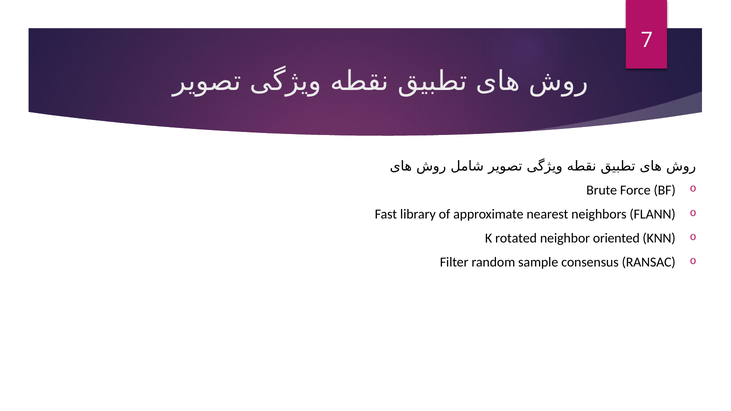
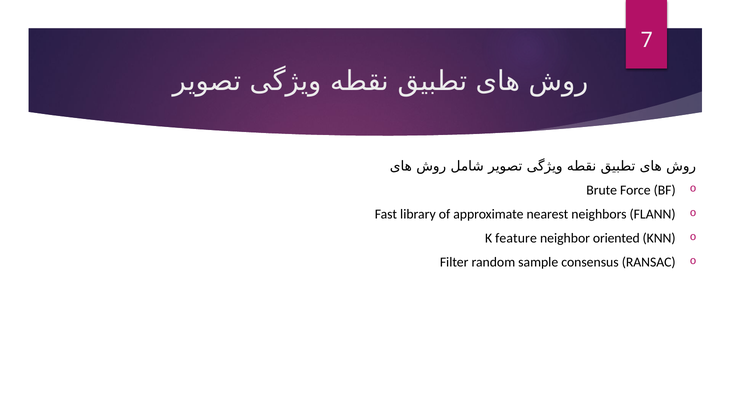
rotated: rotated -> feature
